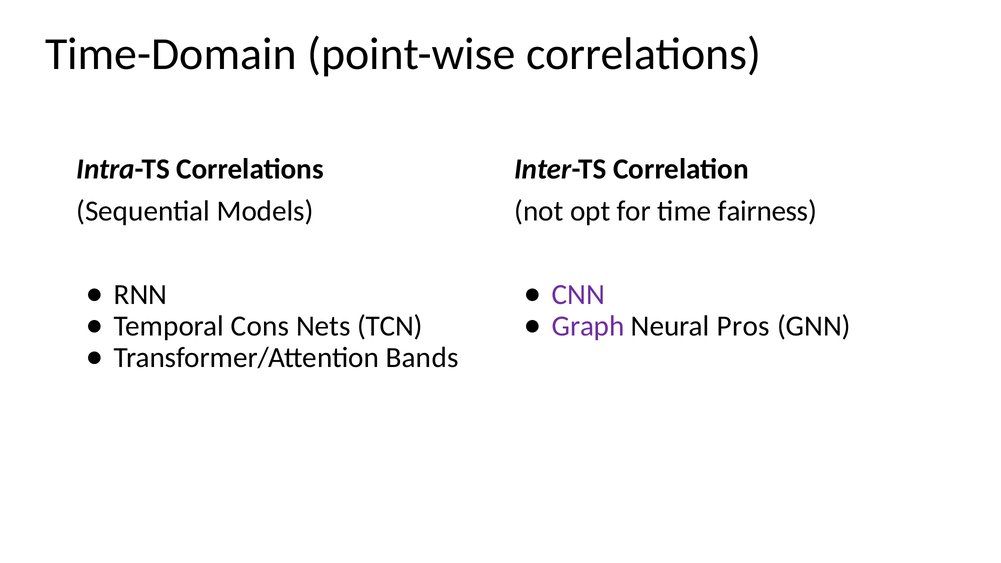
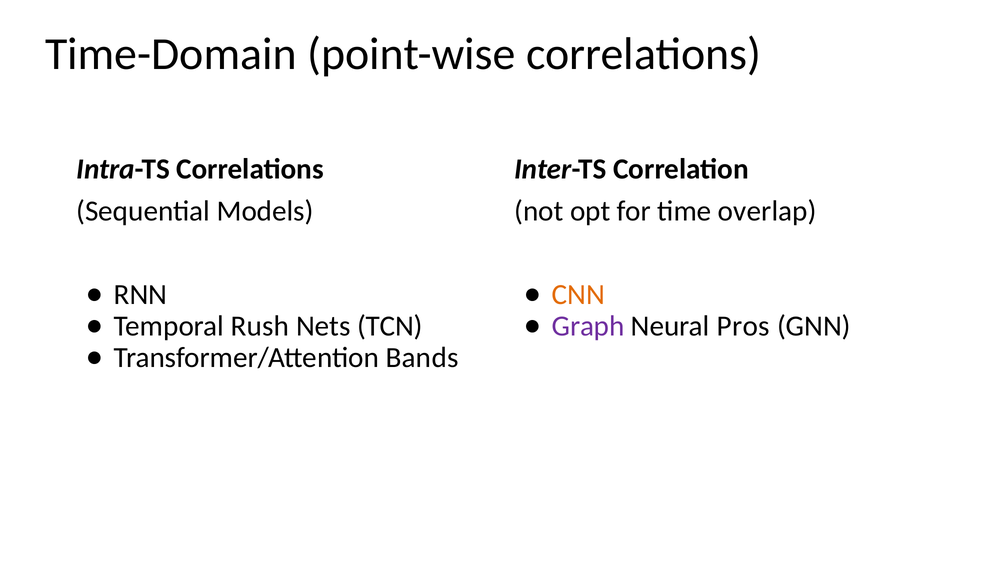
fairness: fairness -> overlap
CNN colour: purple -> orange
Cons: Cons -> Rush
